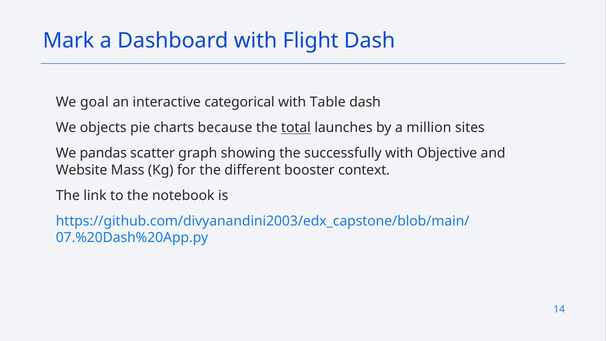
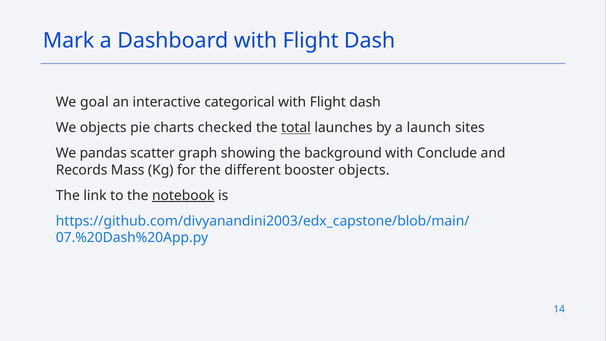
Table at (328, 102): Table -> Flight
because: because -> checked
million: million -> launch
successfully: successfully -> background
Objective: Objective -> Conclude
Website: Website -> Records
booster context: context -> objects
notebook underline: none -> present
